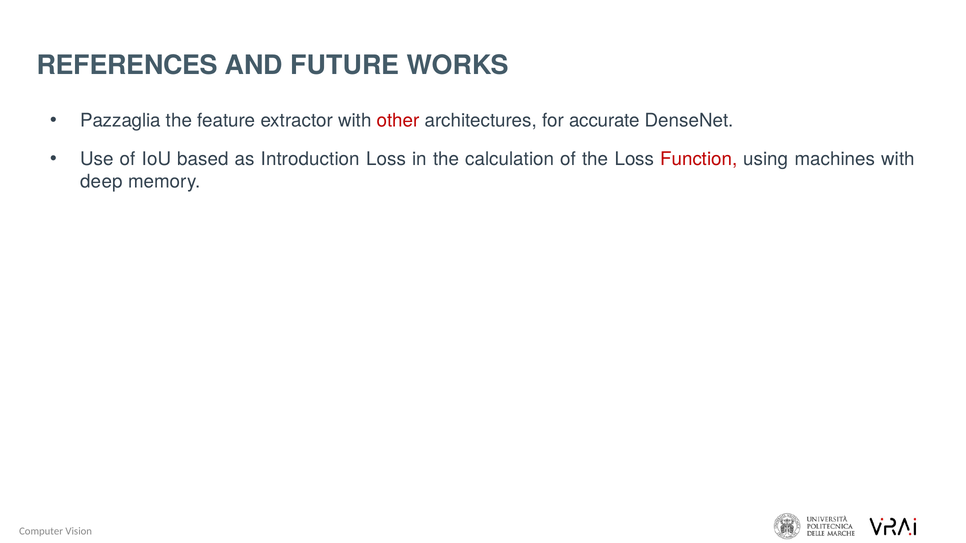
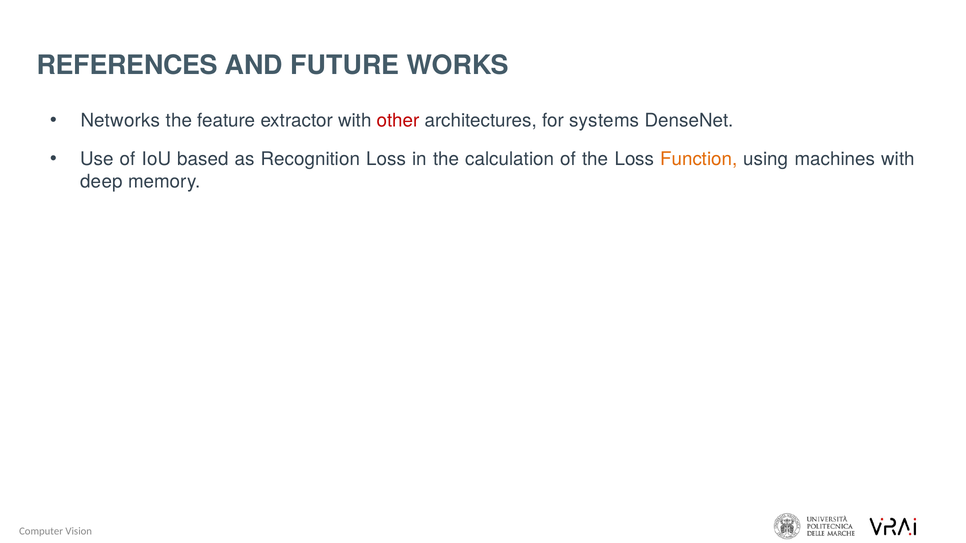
Pazzaglia: Pazzaglia -> Networks
accurate: accurate -> systems
Introduction: Introduction -> Recognition
Function colour: red -> orange
